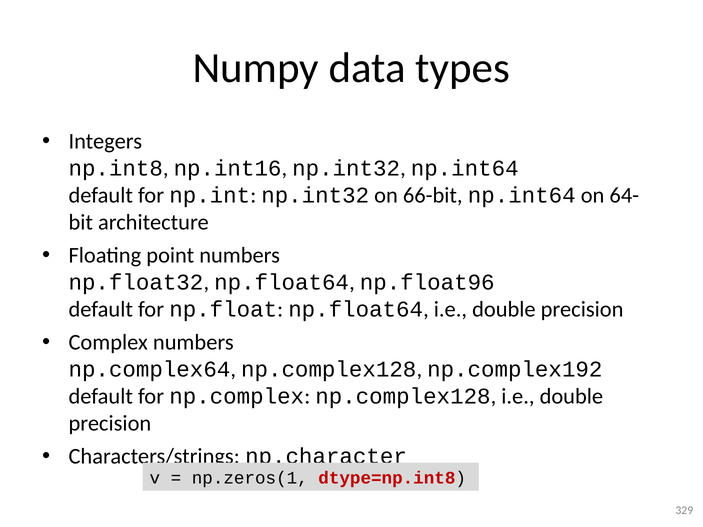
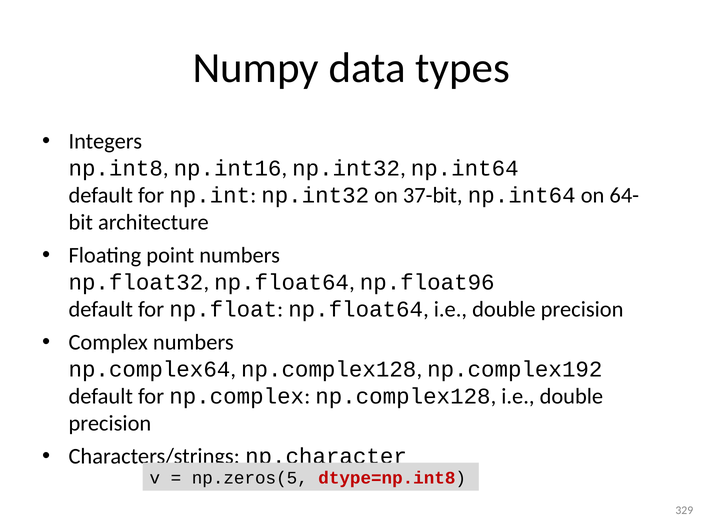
66-bit: 66-bit -> 37-bit
np.zeros(1: np.zeros(1 -> np.zeros(5
